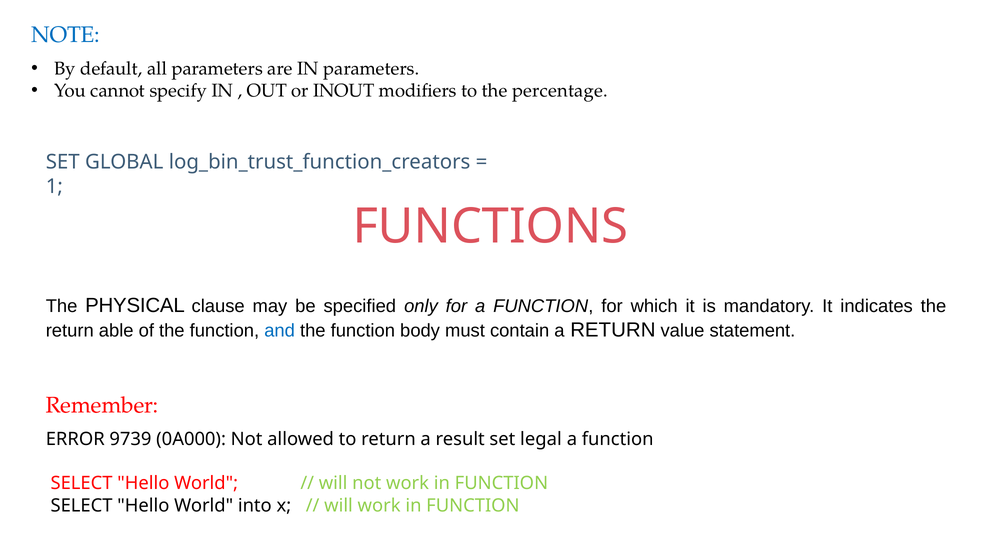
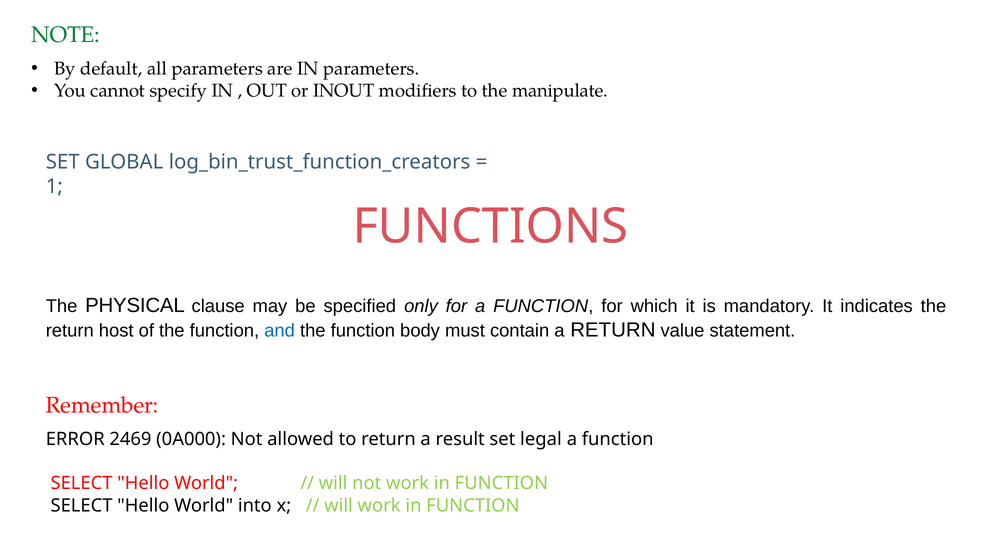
NOTE colour: blue -> green
percentage: percentage -> manipulate
able: able -> host
9739: 9739 -> 2469
